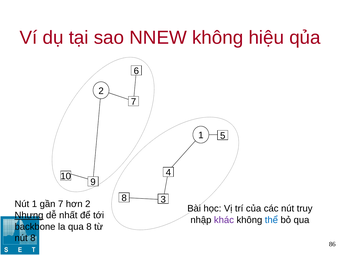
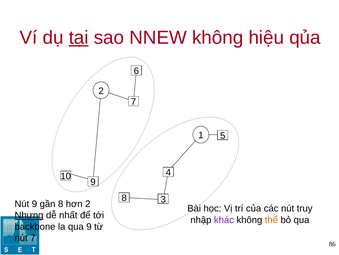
tại underline: none -> present
Nút 1: 1 -> 9
gần 7: 7 -> 8
thể colour: blue -> orange
qua 8: 8 -> 9
nút 8: 8 -> 7
